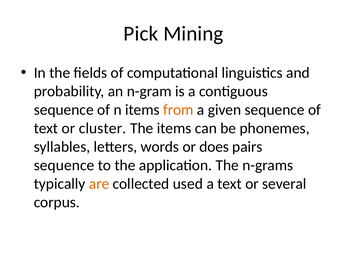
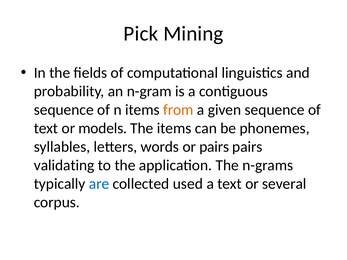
cluster: cluster -> models
or does: does -> pairs
sequence at (64, 165): sequence -> validating
are colour: orange -> blue
